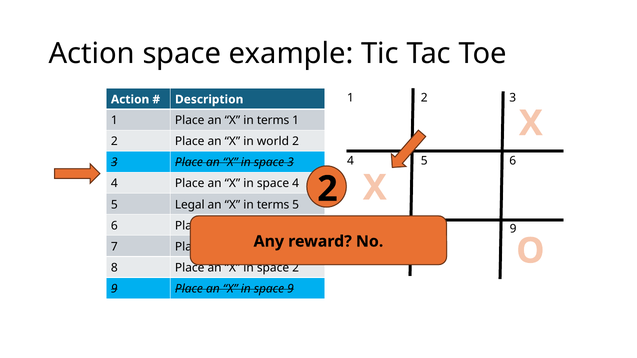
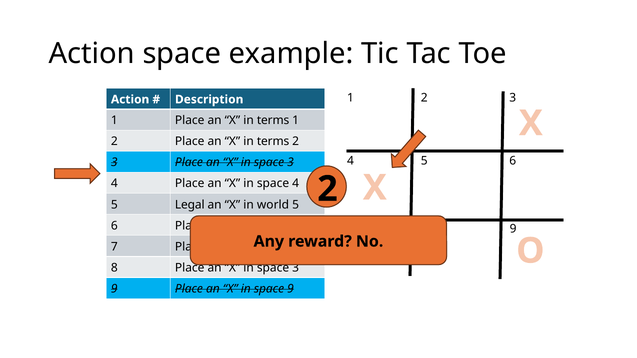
world at (273, 142): world -> terms
terms at (273, 205): terms -> world
2 at (296, 268): 2 -> 3
